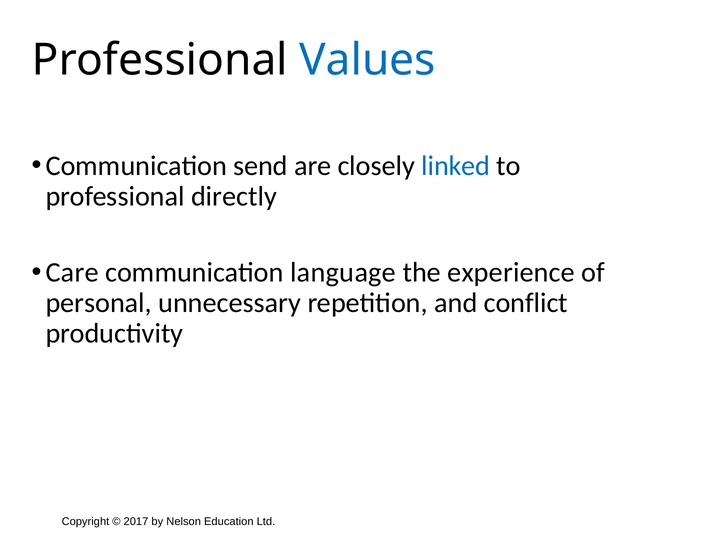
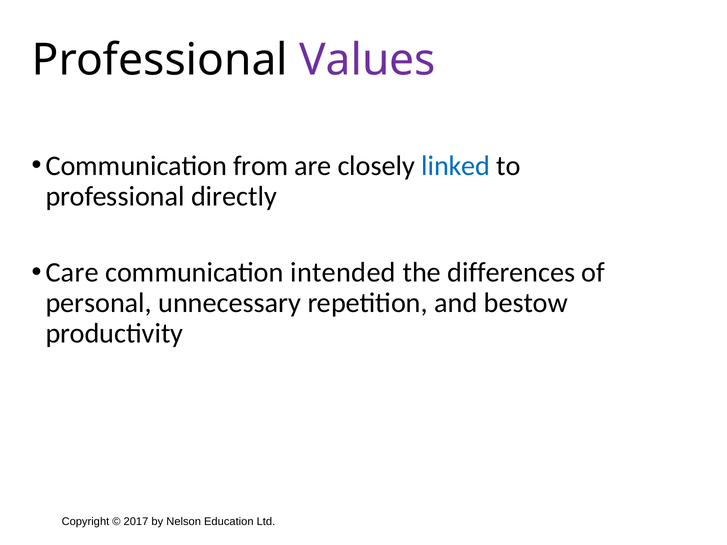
Values colour: blue -> purple
send: send -> from
language: language -> intended
experience: experience -> differences
conflict: conflict -> bestow
